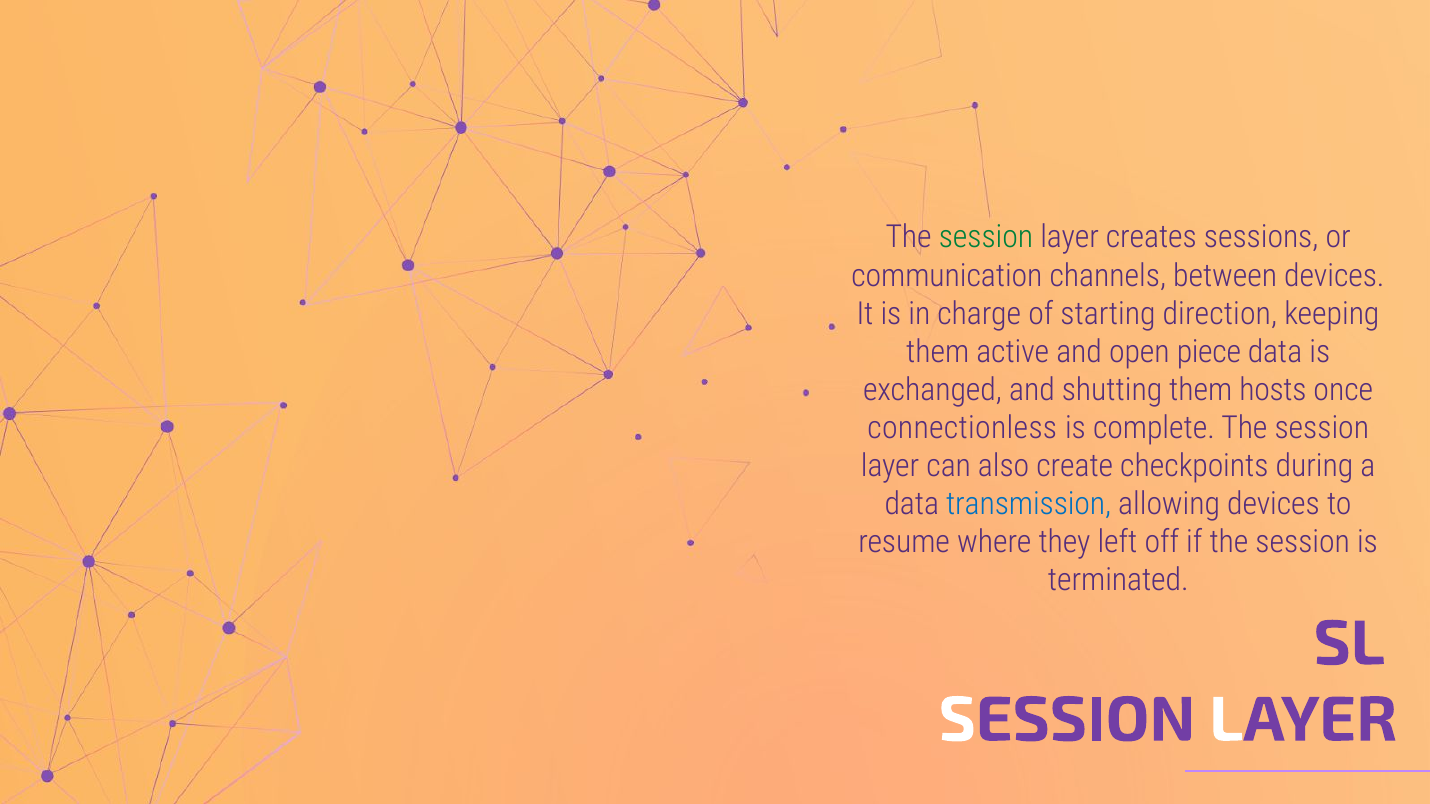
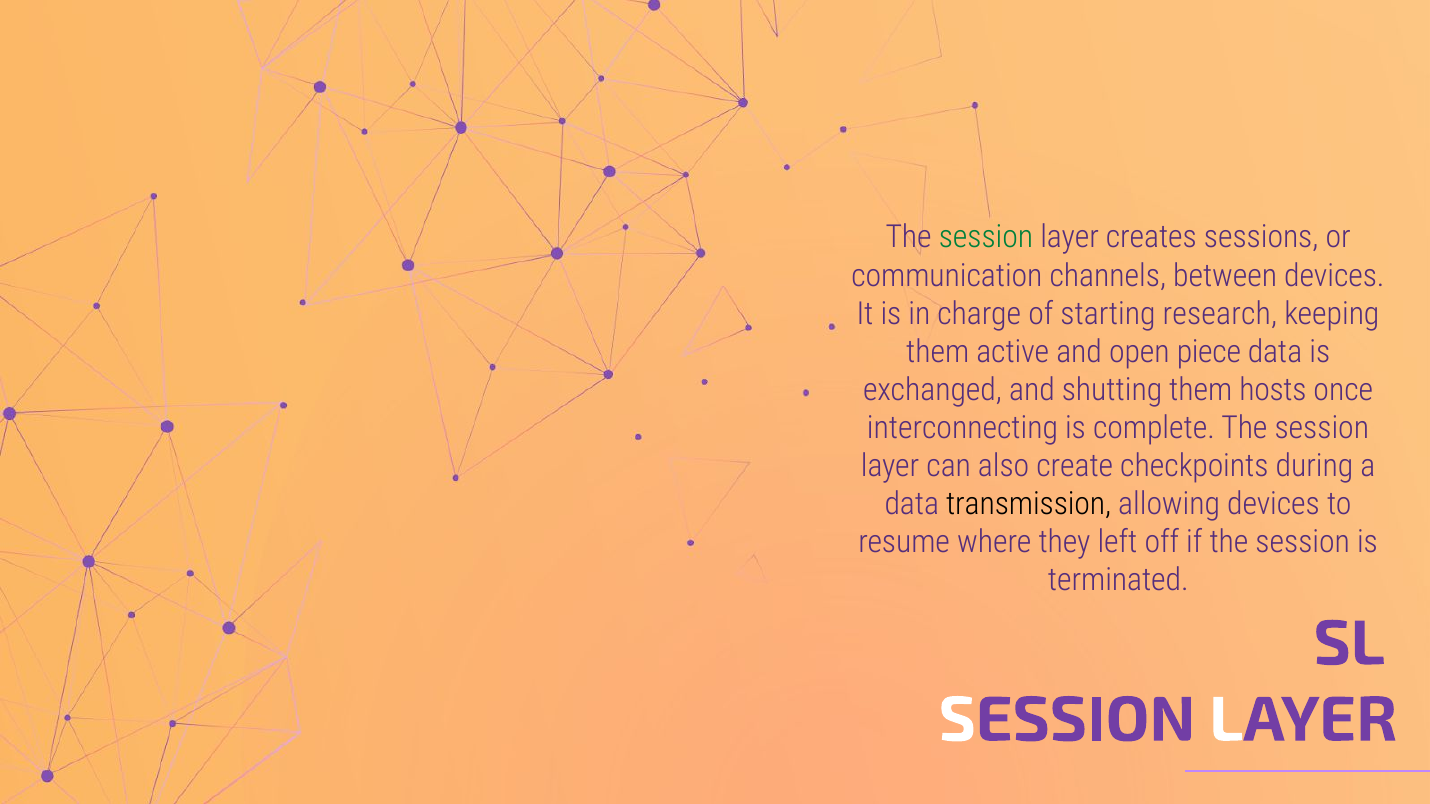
direction: direction -> research
connectionless: connectionless -> interconnecting
transmission colour: blue -> black
